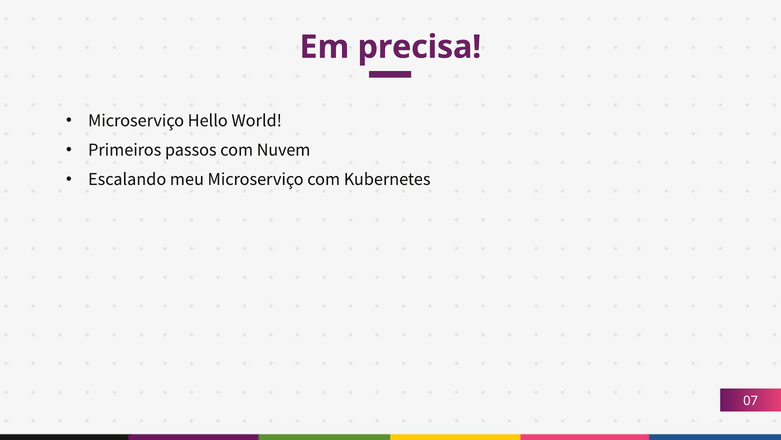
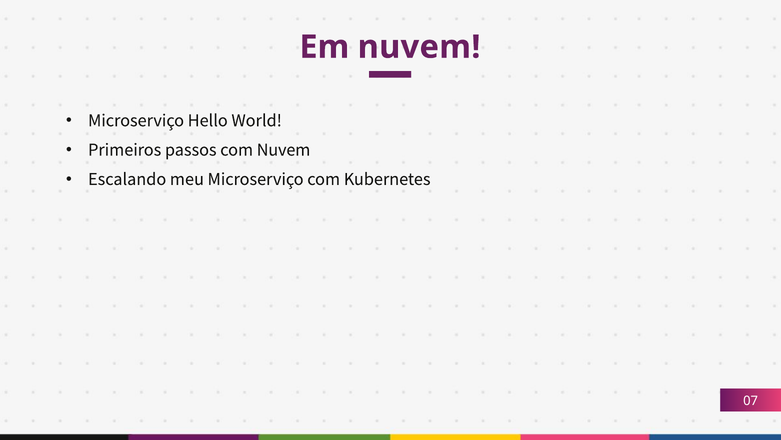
Em precisa: precisa -> nuvem
